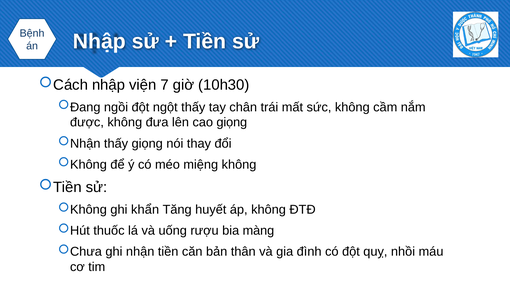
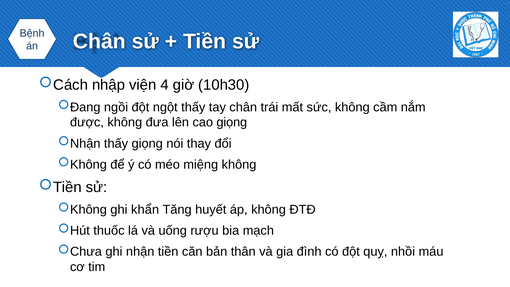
Nhập at (99, 42): Nhập -> Chân
7: 7 -> 4
màng: màng -> mạch
